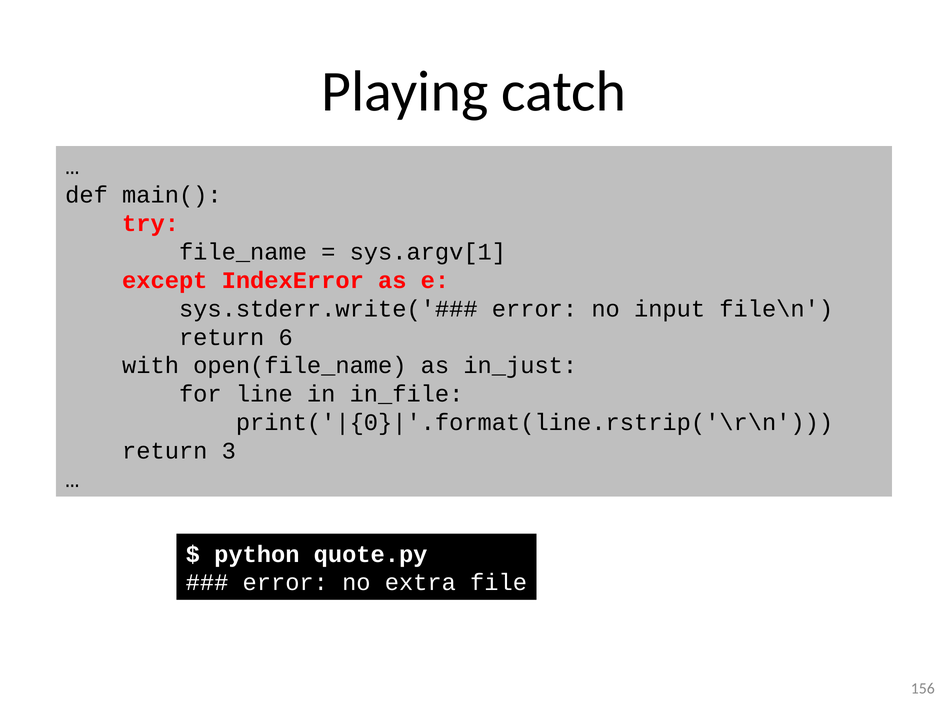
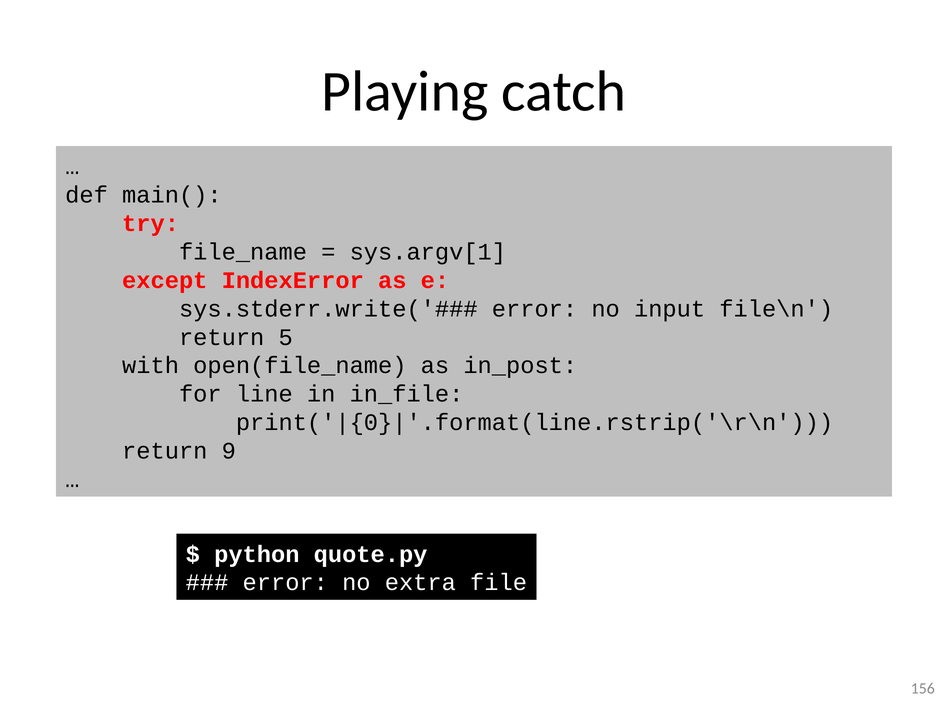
6: 6 -> 5
in_just: in_just -> in_post
3: 3 -> 9
